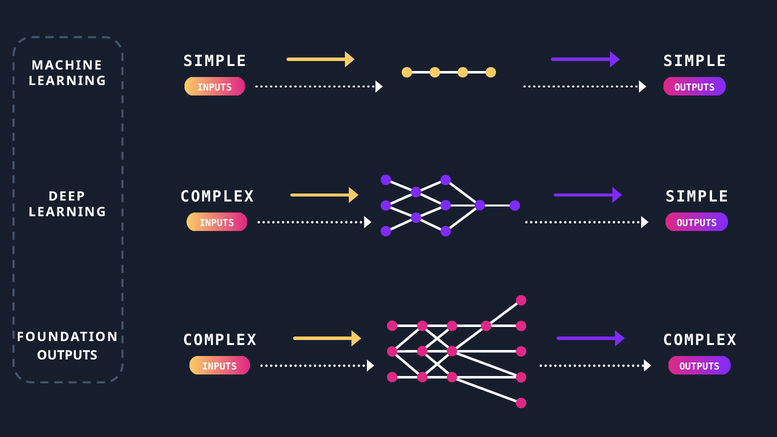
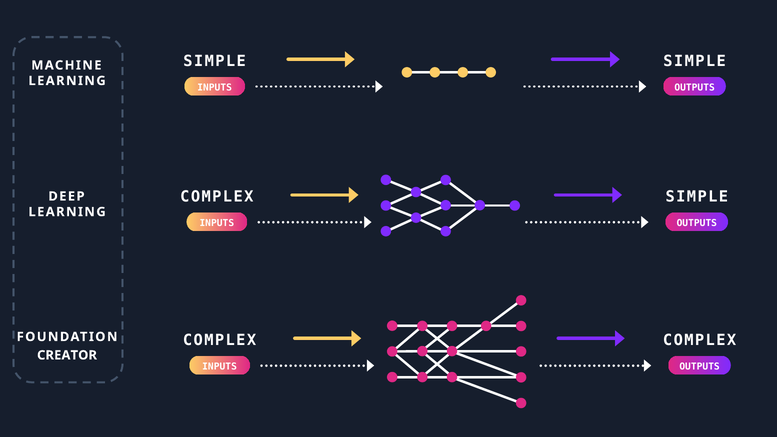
OUTPUTS at (67, 355): OUTPUTS -> CREATOR
